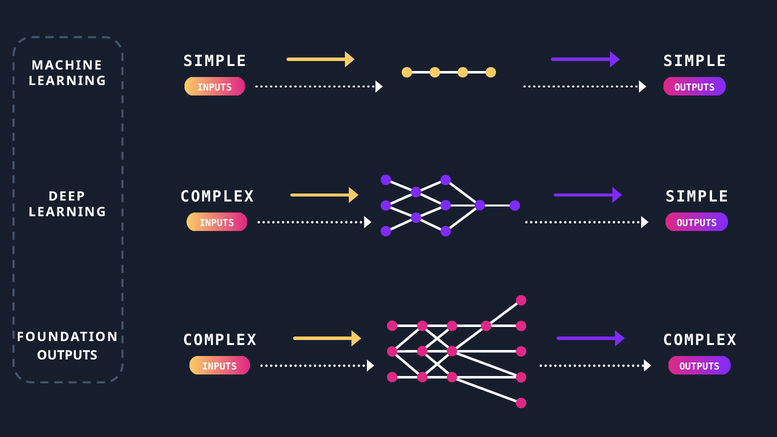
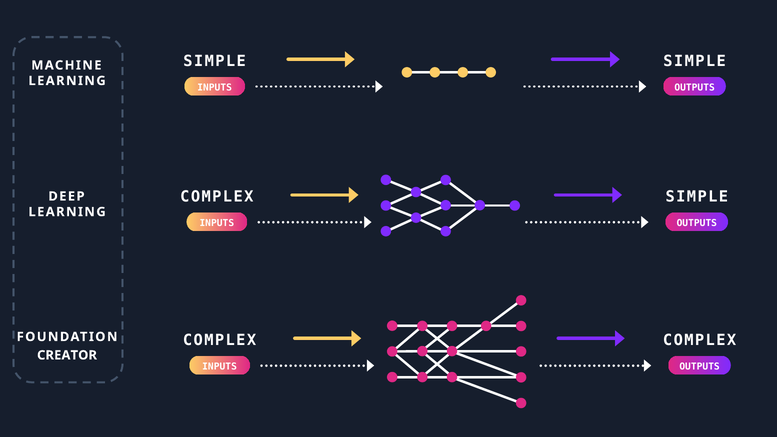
OUTPUTS at (67, 355): OUTPUTS -> CREATOR
